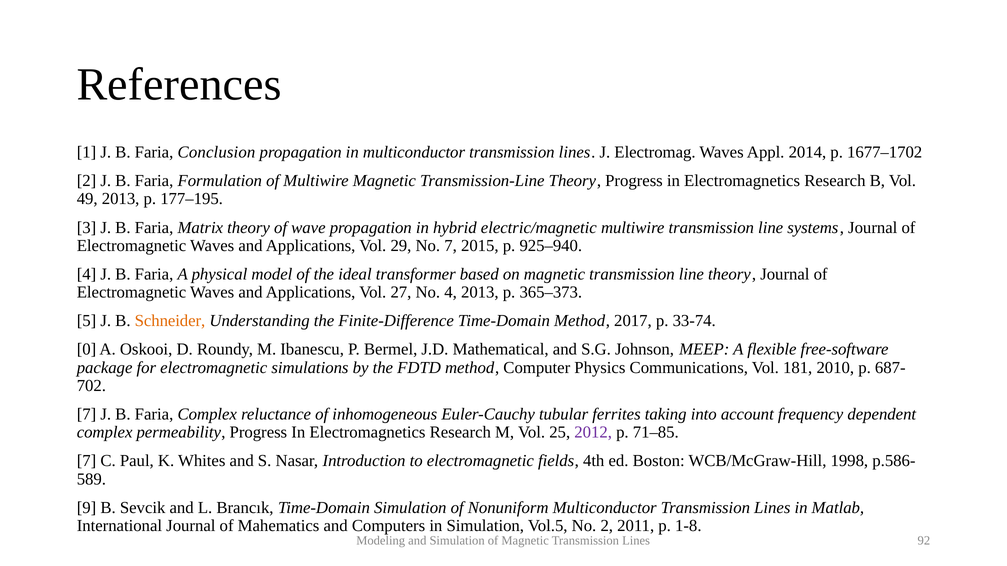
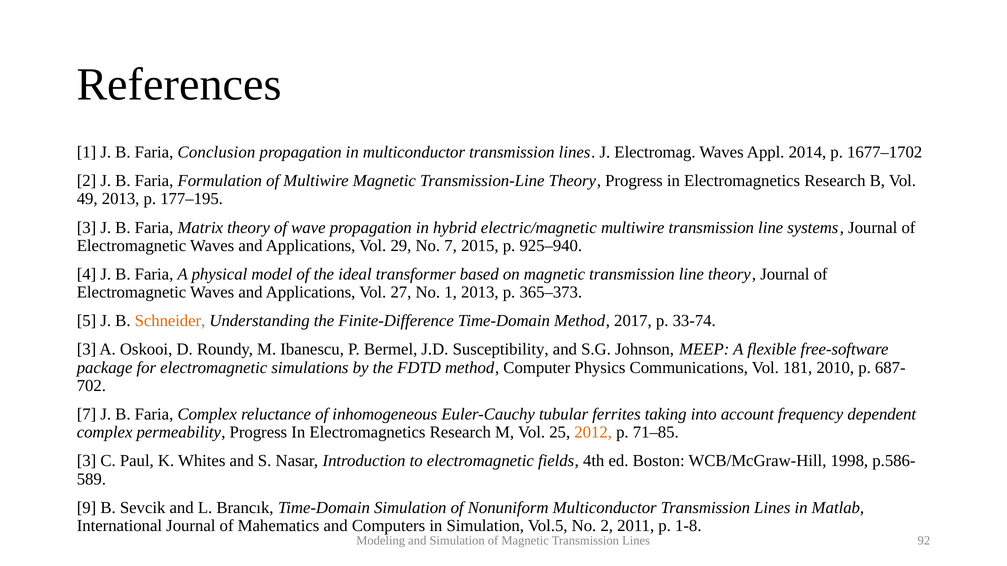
No 4: 4 -> 1
0 at (87, 350): 0 -> 3
Mathematical: Mathematical -> Susceptibility
2012 colour: purple -> orange
7 at (87, 461): 7 -> 3
